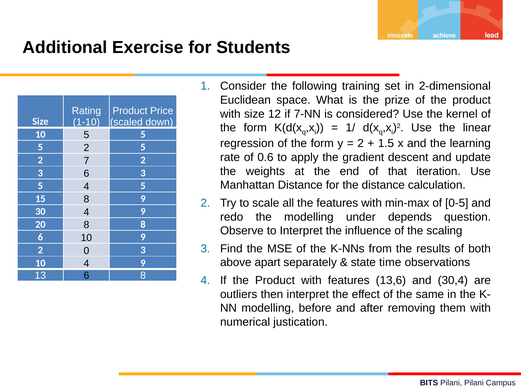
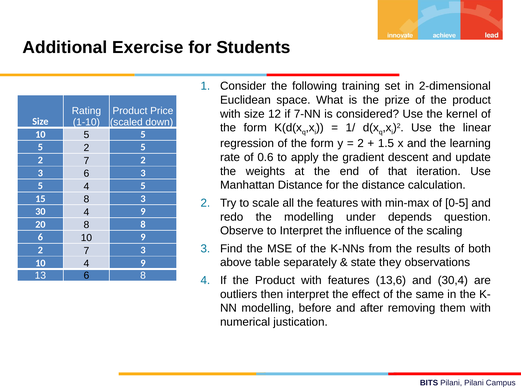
8 9: 9 -> 3
0 at (86, 251): 0 -> 7
apart: apart -> table
time: time -> they
